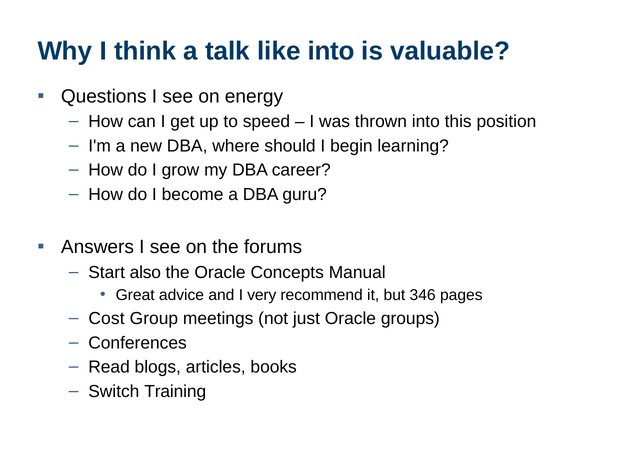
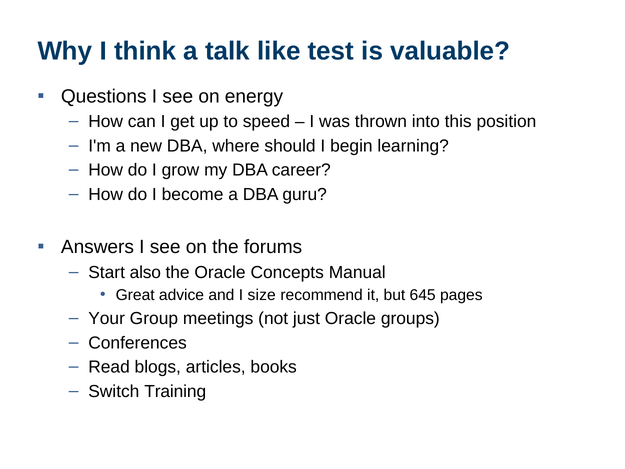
like into: into -> test
very: very -> size
346: 346 -> 645
Cost: Cost -> Your
